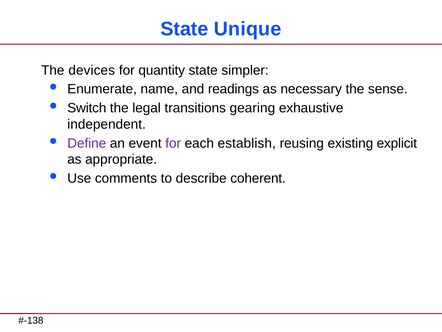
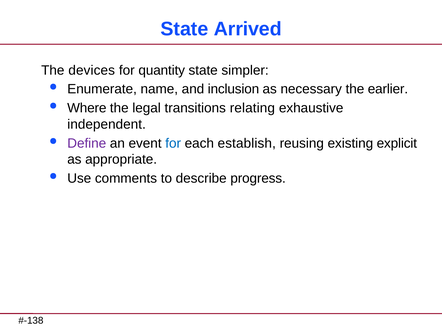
Unique: Unique -> Arrived
readings: readings -> inclusion
sense: sense -> earlier
Switch: Switch -> Where
gearing: gearing -> relating
for at (173, 143) colour: purple -> blue
coherent: coherent -> progress
